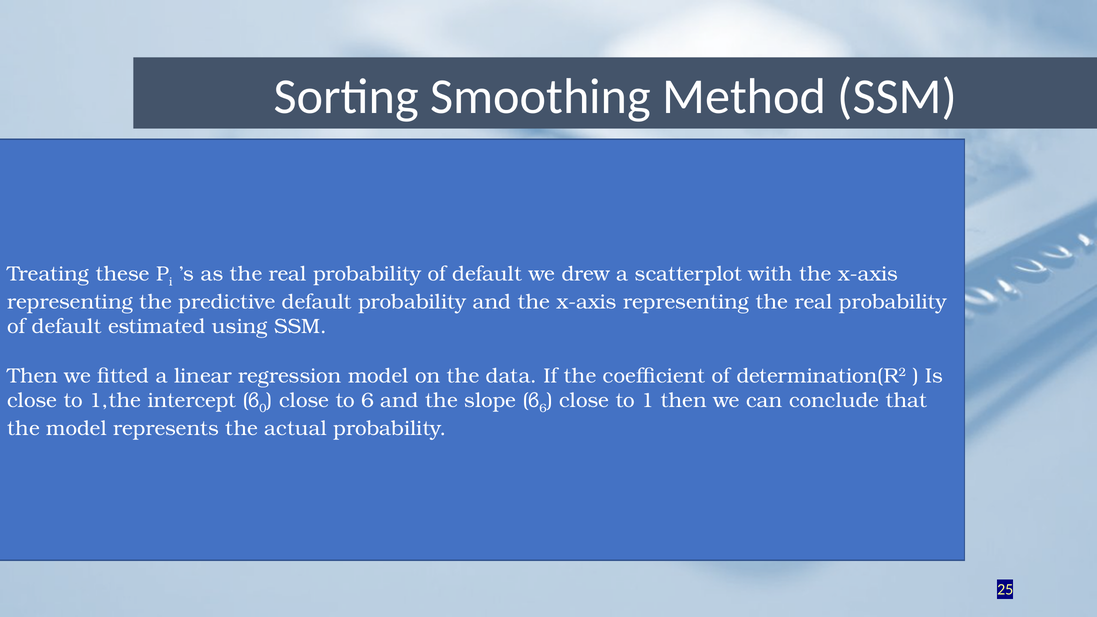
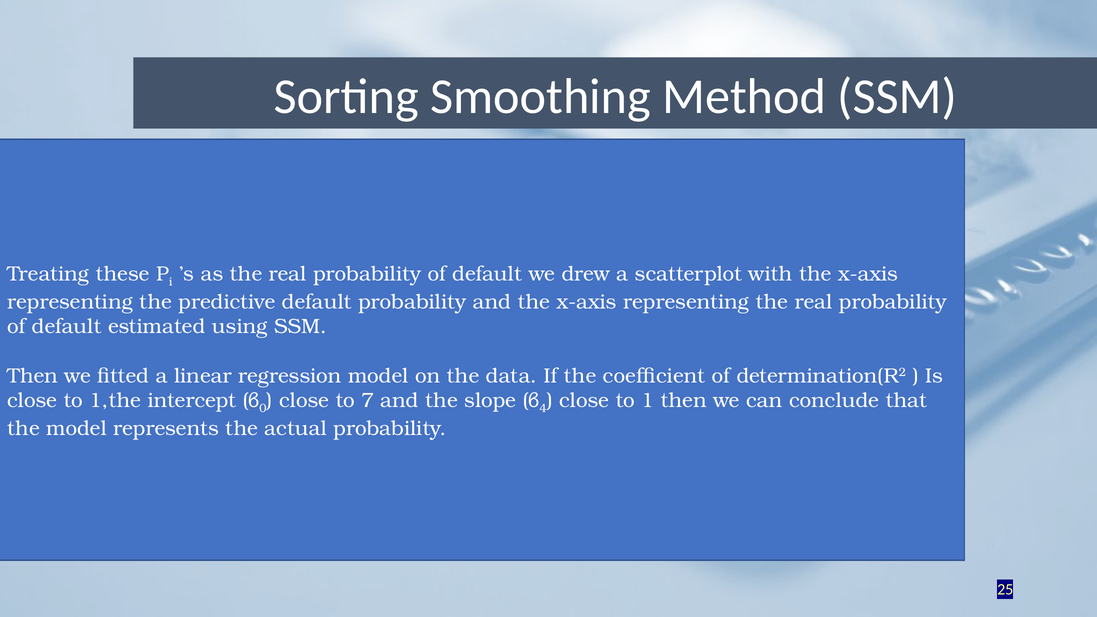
to 6: 6 -> 7
6 at (543, 409): 6 -> 4
